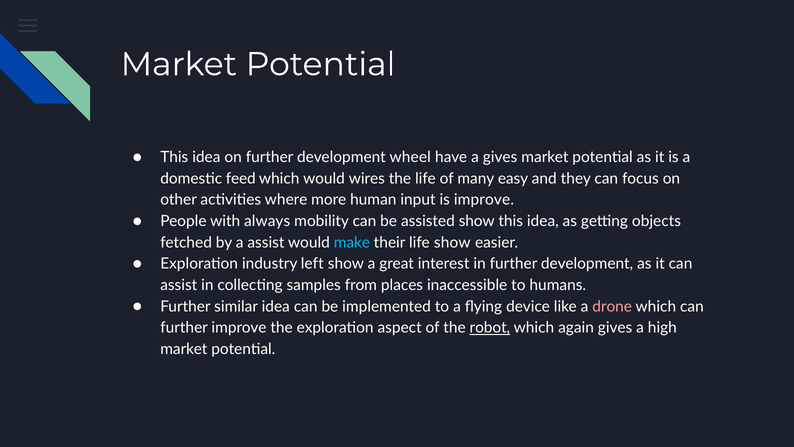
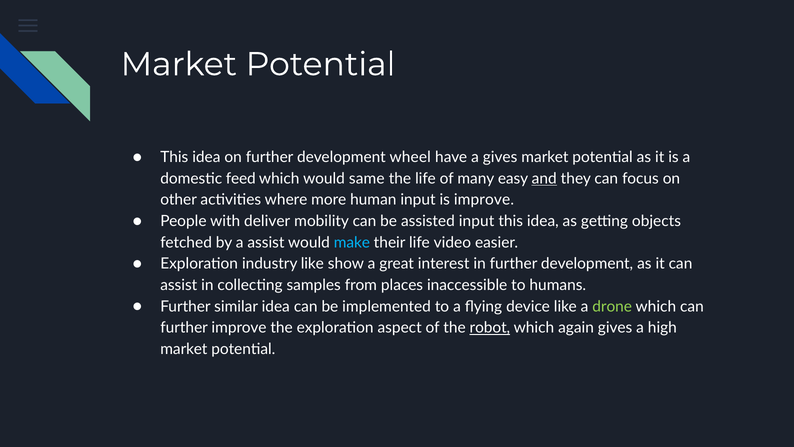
wires: wires -> same
and underline: none -> present
always: always -> deliver
assisted show: show -> input
life show: show -> video
industry left: left -> like
drone colour: pink -> light green
